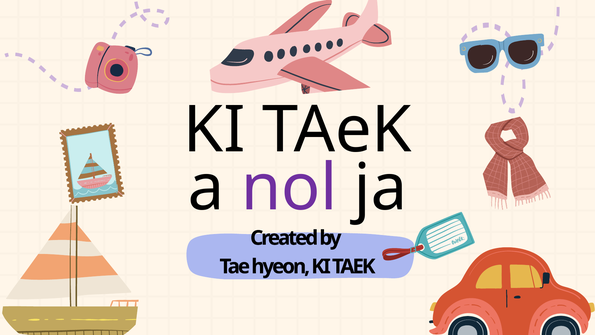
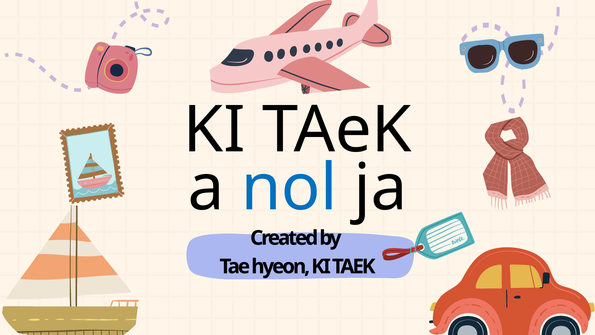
nol colour: purple -> blue
